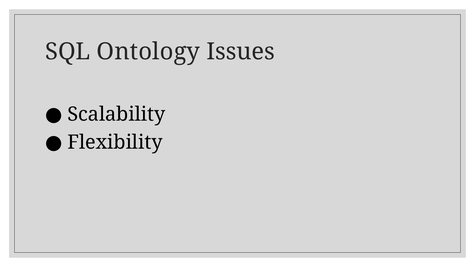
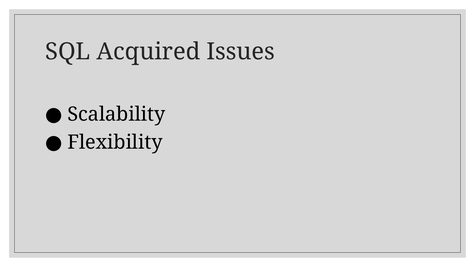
Ontology: Ontology -> Acquired
